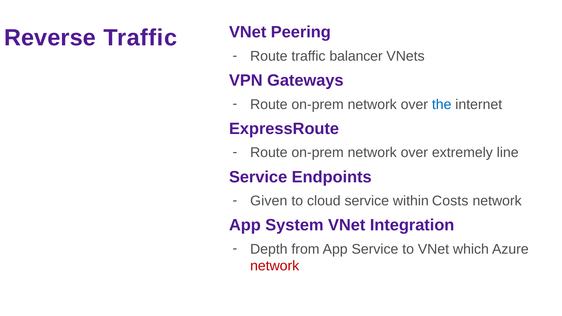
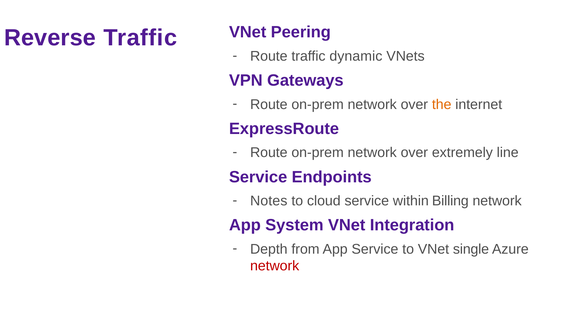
balancer: balancer -> dynamic
the colour: blue -> orange
Given: Given -> Notes
Costs: Costs -> Billing
which: which -> single
